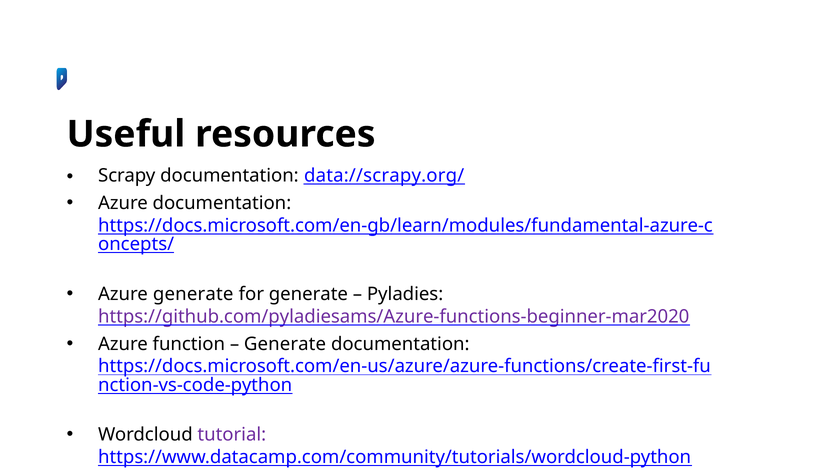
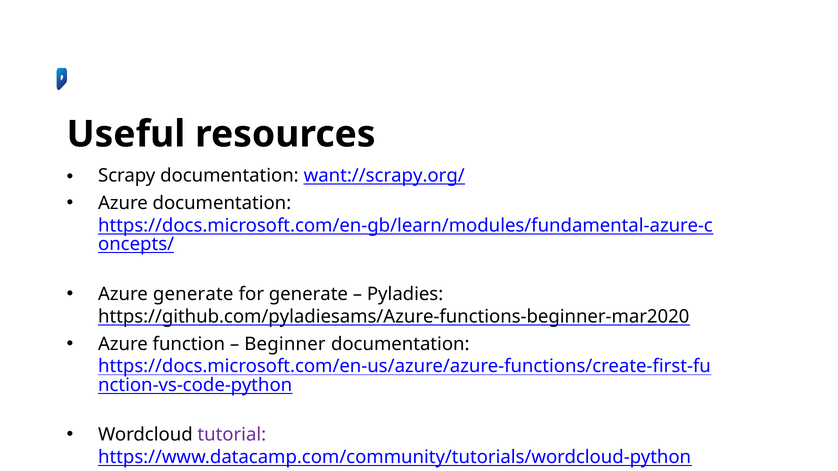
data://scrapy.org/: data://scrapy.org/ -> want://scrapy.org/
https://github.com/pyladiesams/Azure-functions-beginner-mar2020 colour: purple -> black
Generate at (285, 344): Generate -> Beginner
